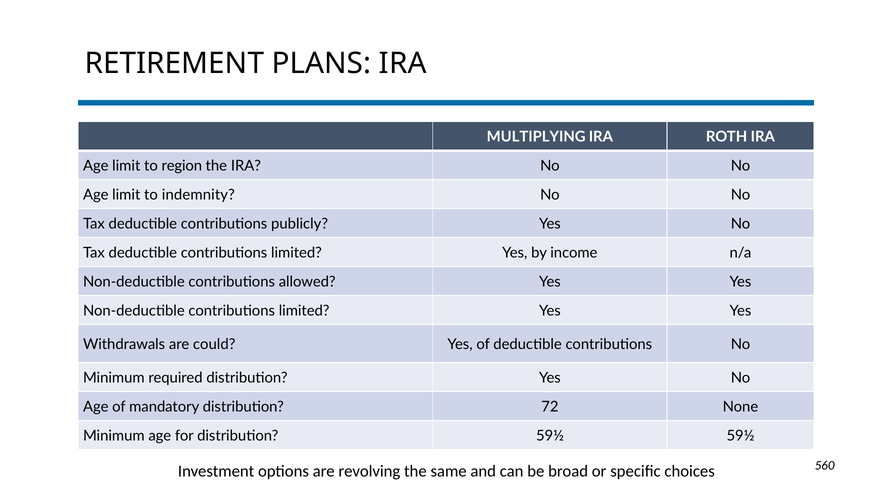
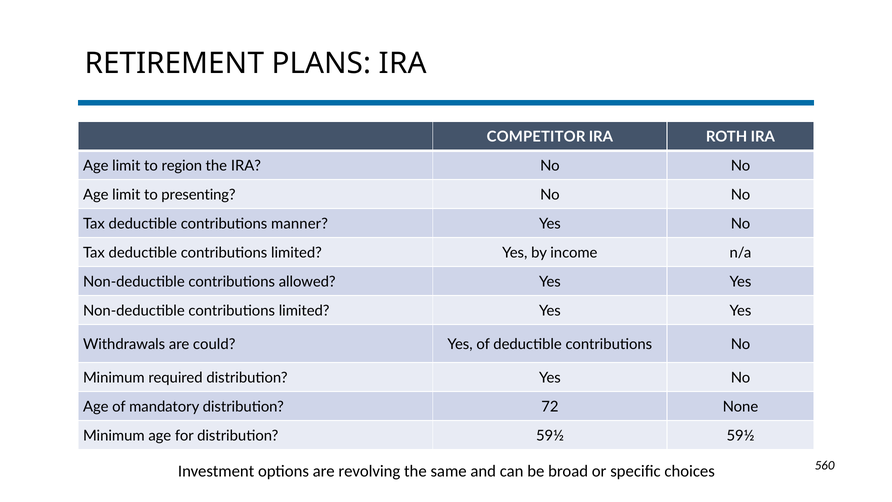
MULTIPLYING: MULTIPLYING -> COMPETITOR
indemnity: indemnity -> presenting
publicly: publicly -> manner
